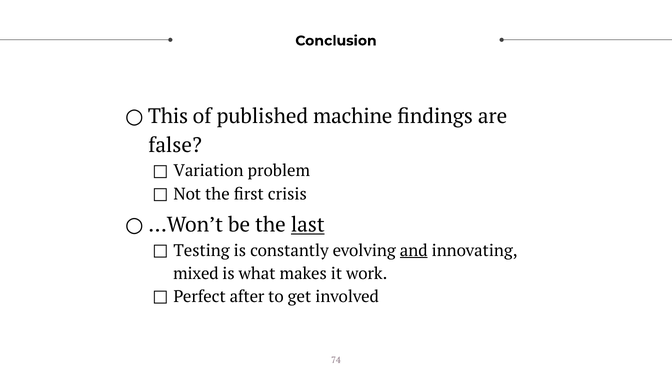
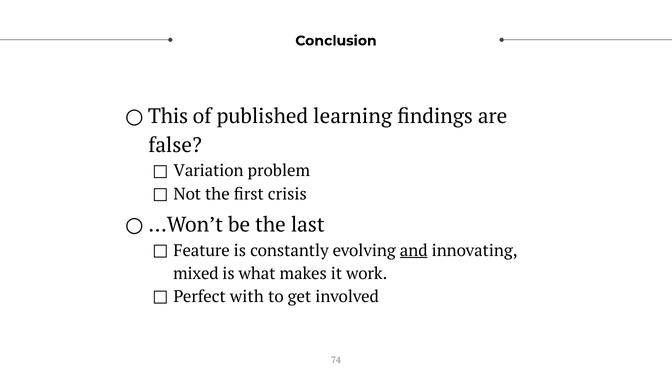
machine: machine -> learning
last underline: present -> none
Testing: Testing -> Feature
after: after -> with
